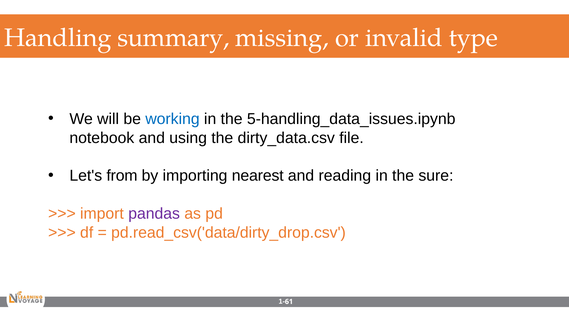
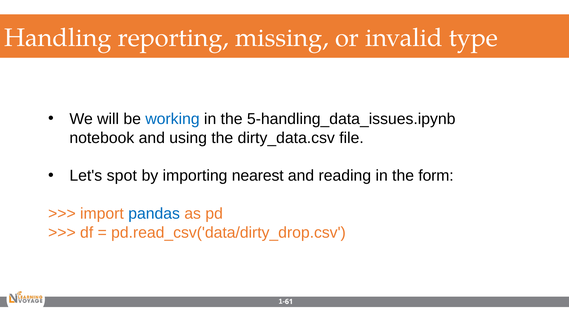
summary: summary -> reporting
from: from -> spot
sure: sure -> form
pandas colour: purple -> blue
